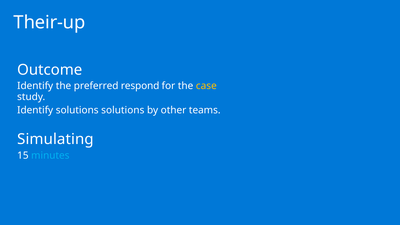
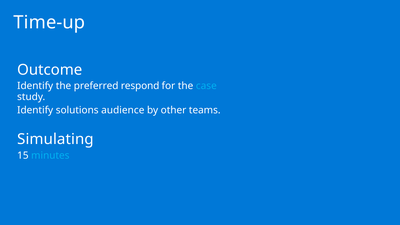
Their-up: Their-up -> Time-up
case colour: yellow -> light blue
solutions solutions: solutions -> audience
